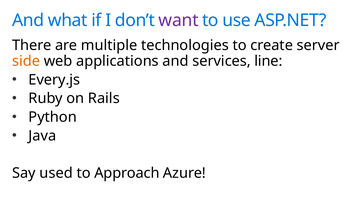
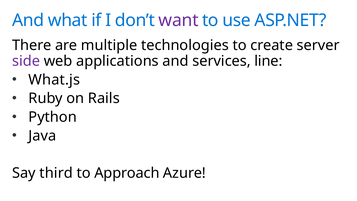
side colour: orange -> purple
Every.js: Every.js -> What.js
used: used -> third
